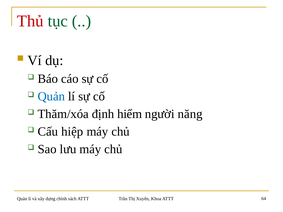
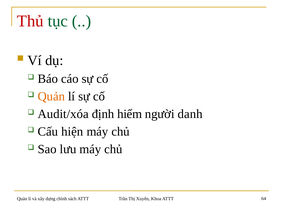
Quản at (51, 96) colour: blue -> orange
Thăm/xóa: Thăm/xóa -> Audit/xóa
năng: năng -> danh
hiệp: hiệp -> hiện
